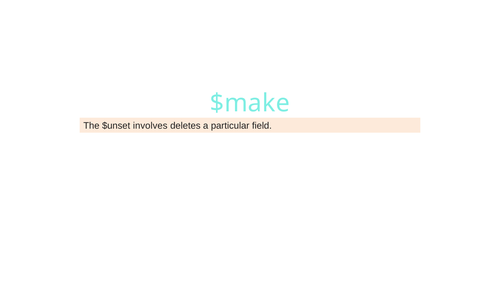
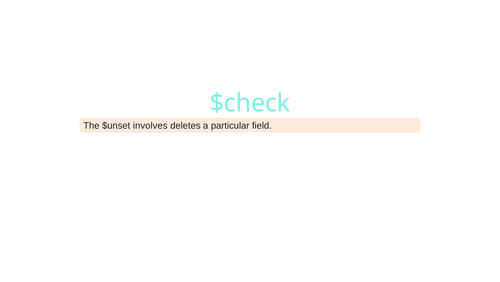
$make: $make -> $check
